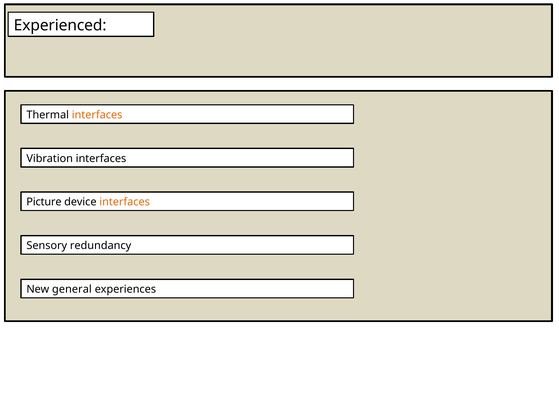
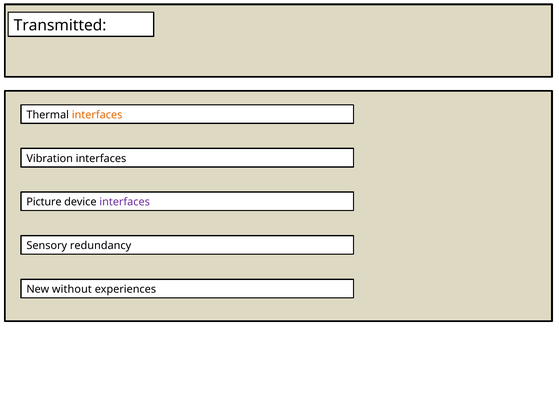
Experienced: Experienced -> Transmitted
interfaces at (125, 202) colour: orange -> purple
general: general -> without
